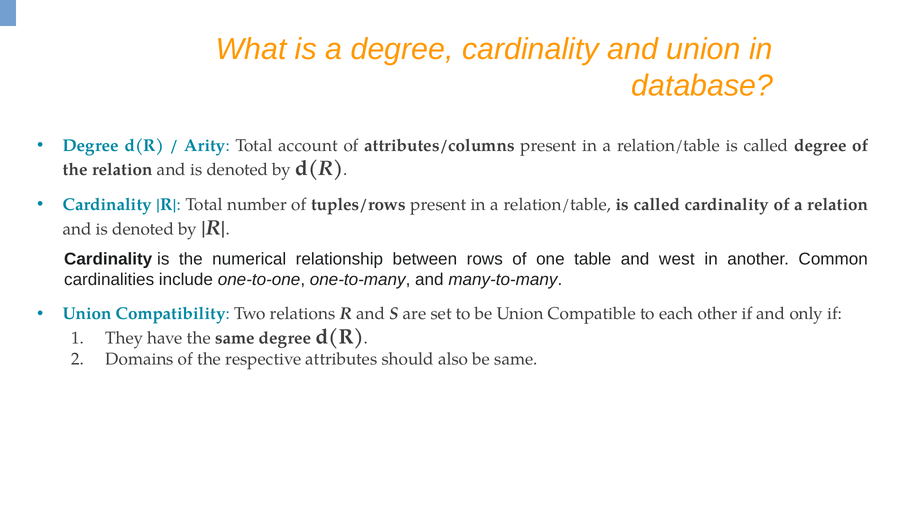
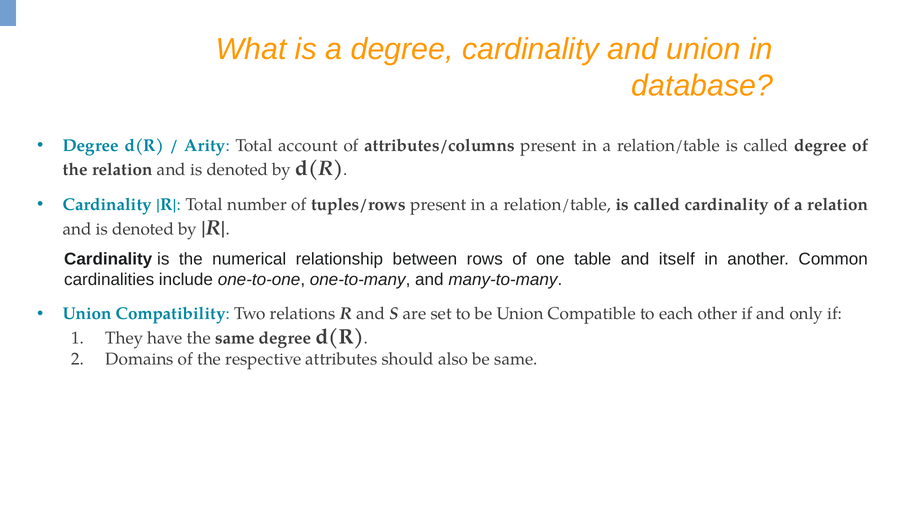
west: west -> itself
